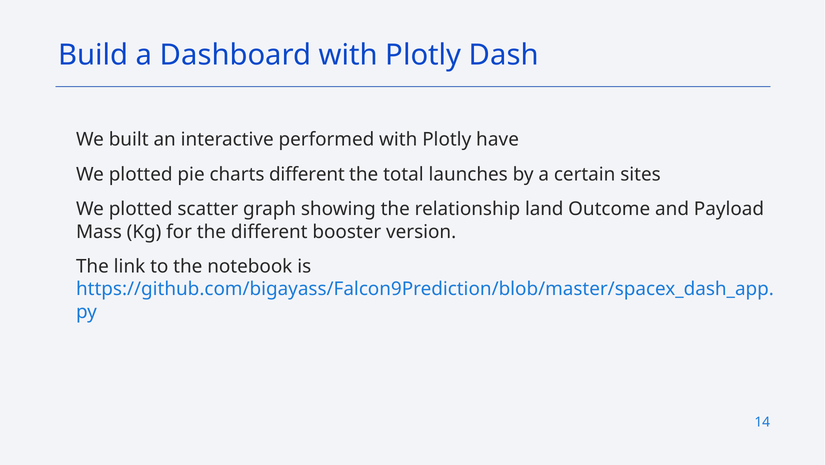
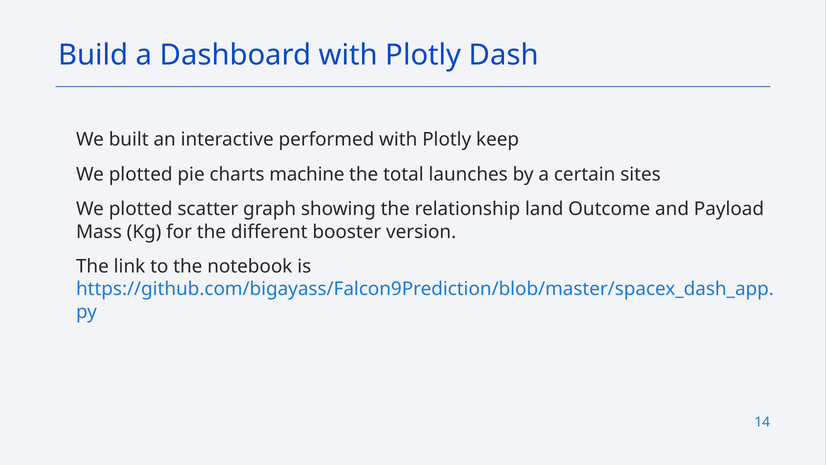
have: have -> keep
charts different: different -> machine
